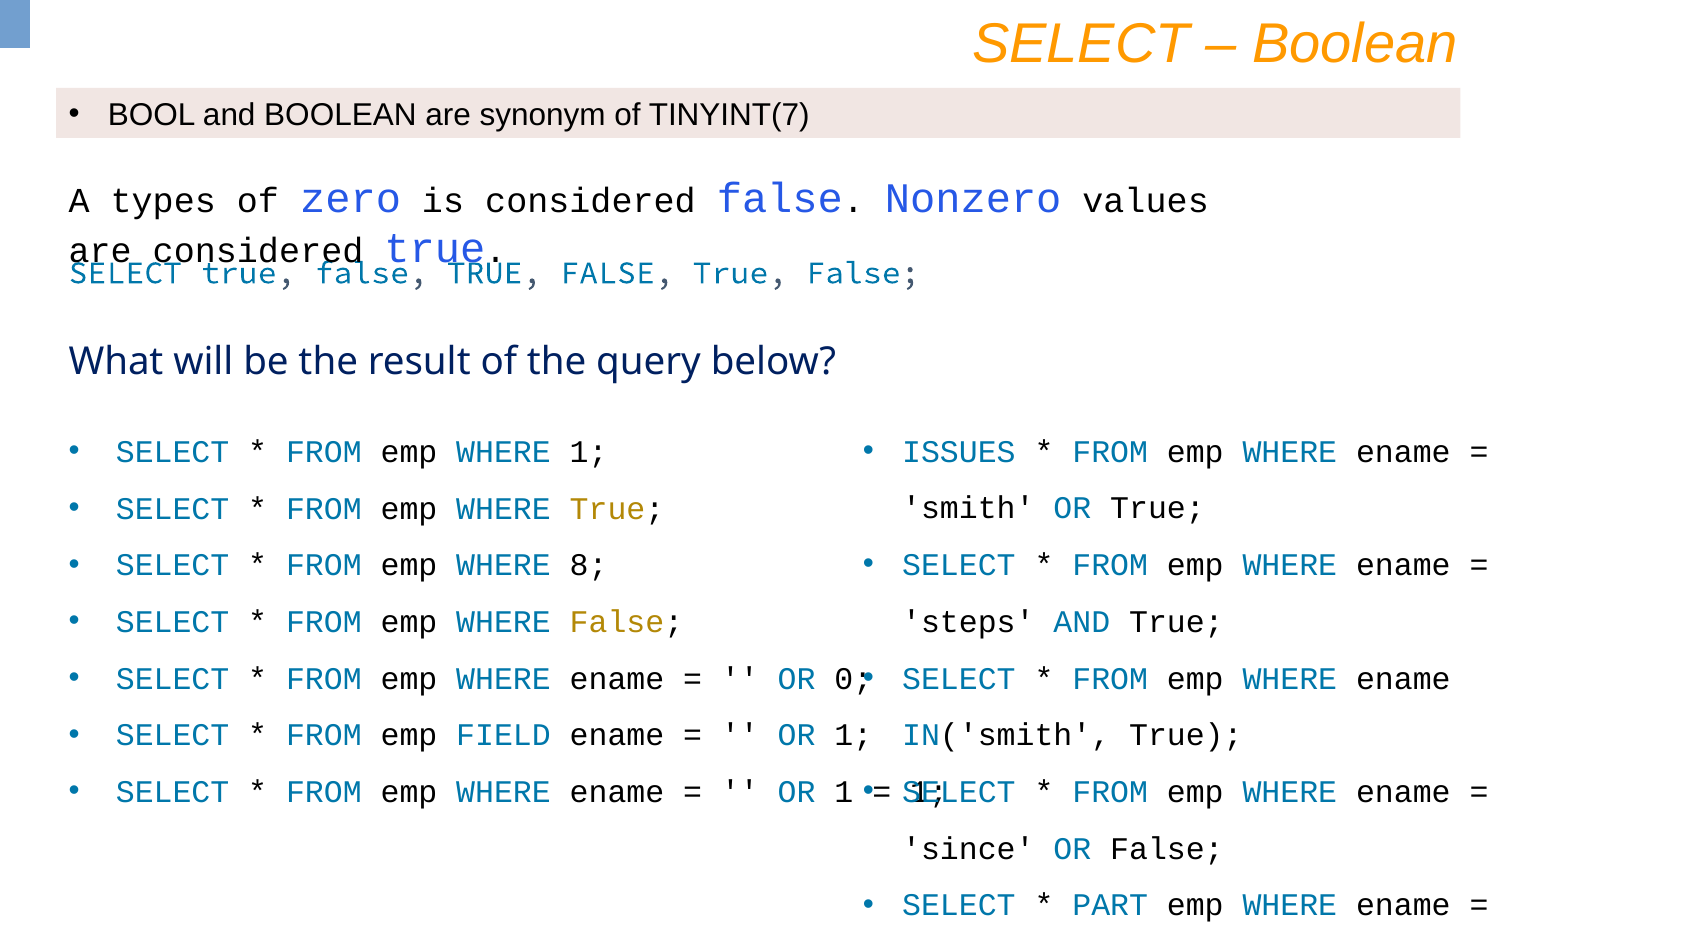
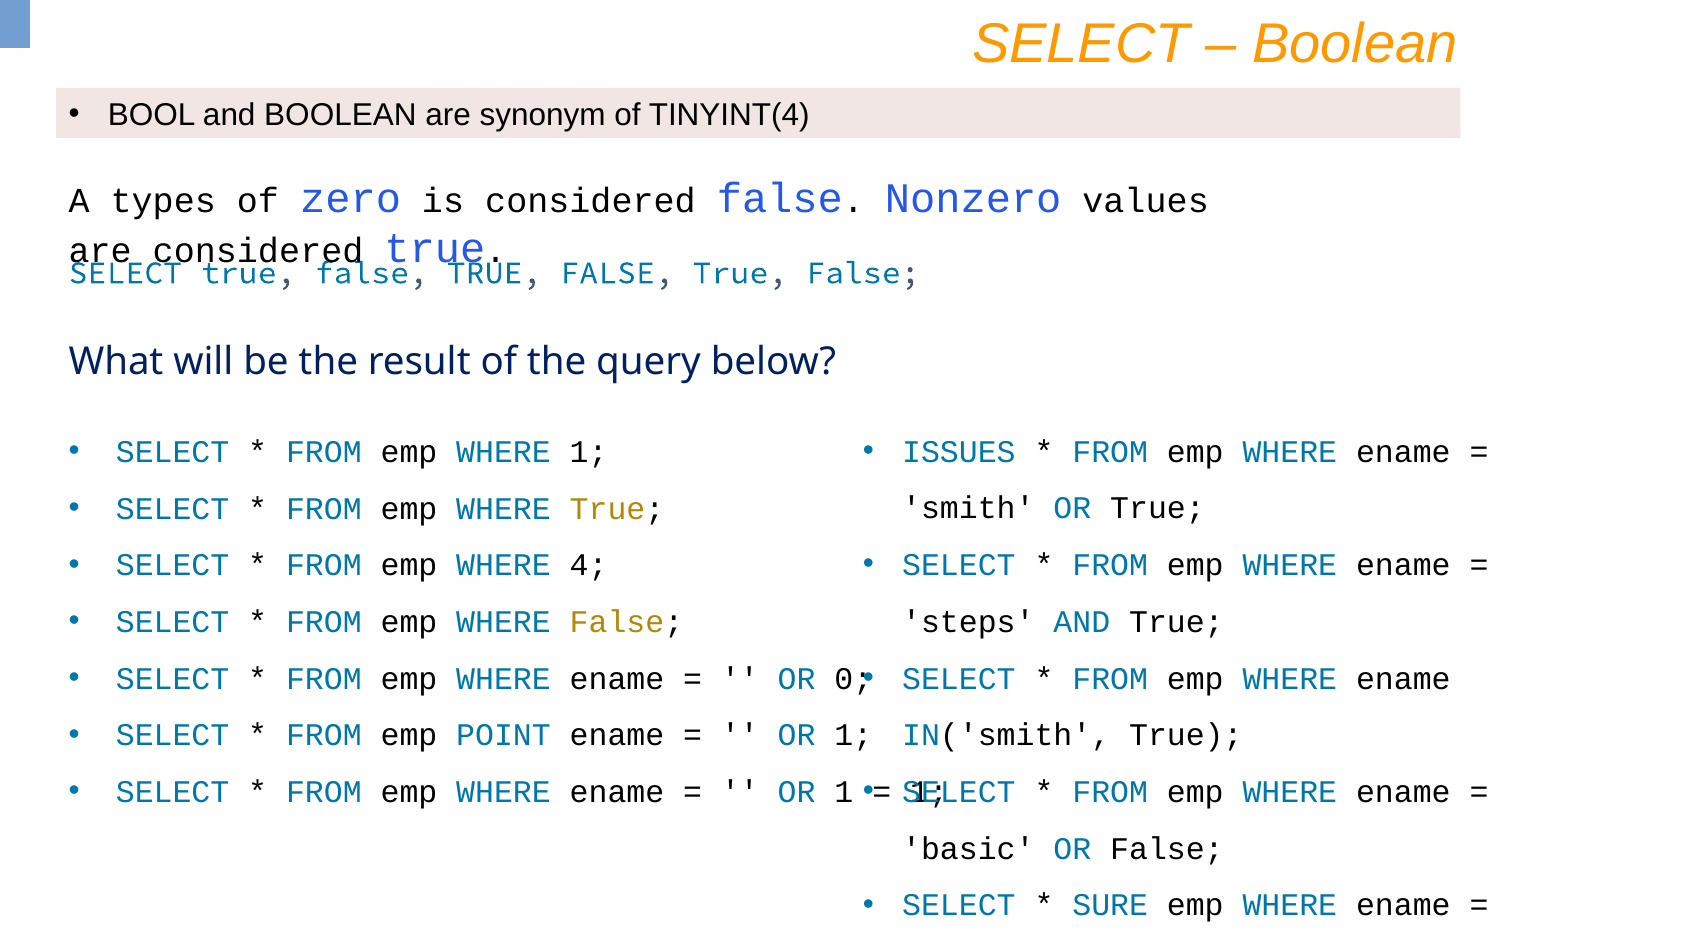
TINYINT(7: TINYINT(7 -> TINYINT(4
8: 8 -> 4
FIELD: FIELD -> POINT
since: since -> basic
PART: PART -> SURE
